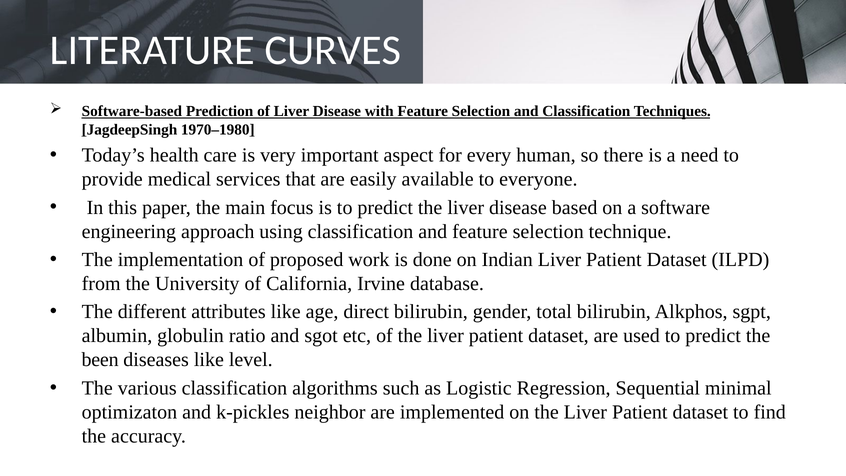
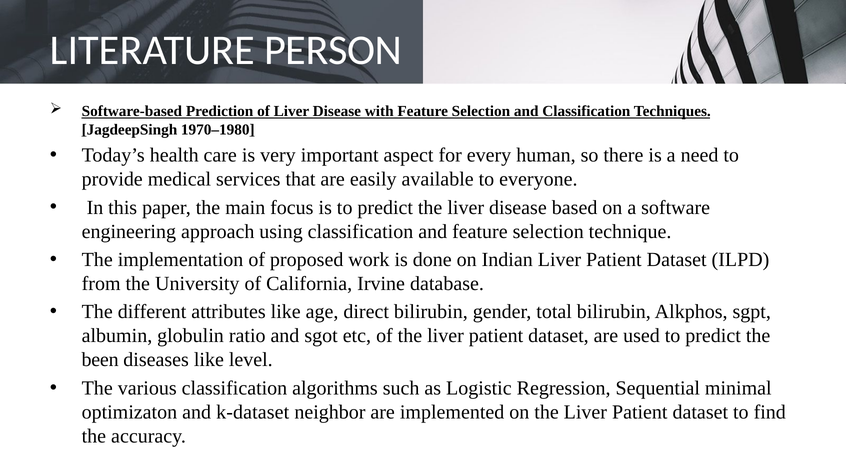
CURVES: CURVES -> PERSON
k-pickles: k-pickles -> k-dataset
